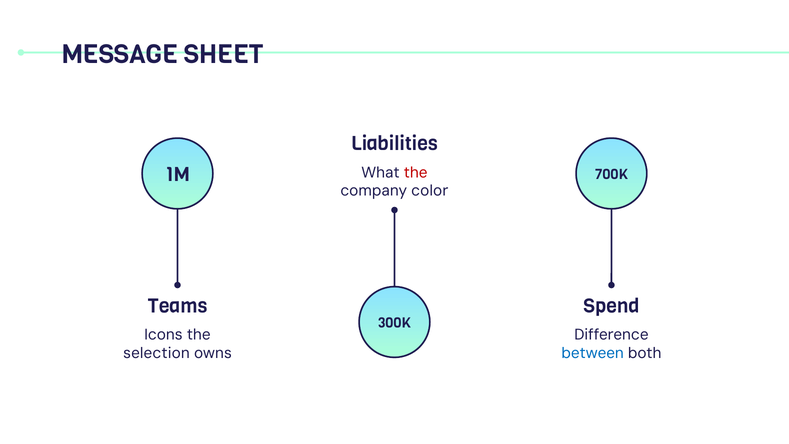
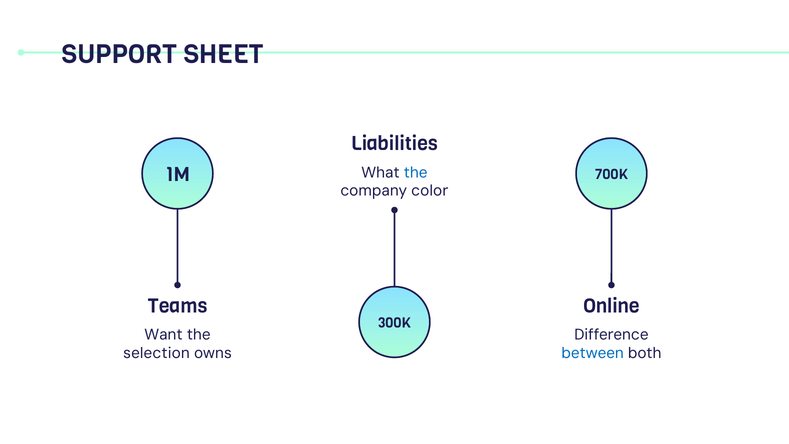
MESSAGE: MESSAGE -> SUPPORT
the at (416, 172) colour: red -> blue
Spend: Spend -> Online
Icons: Icons -> Want
